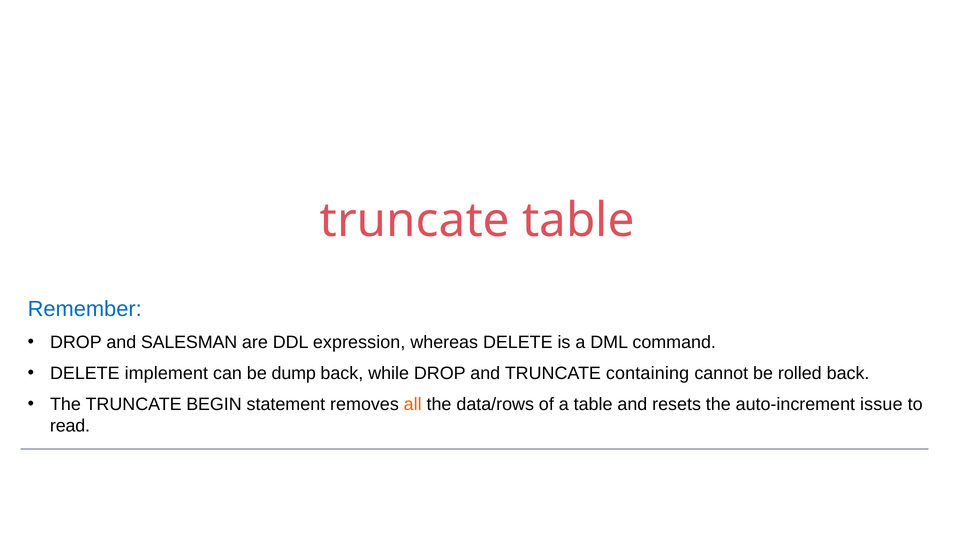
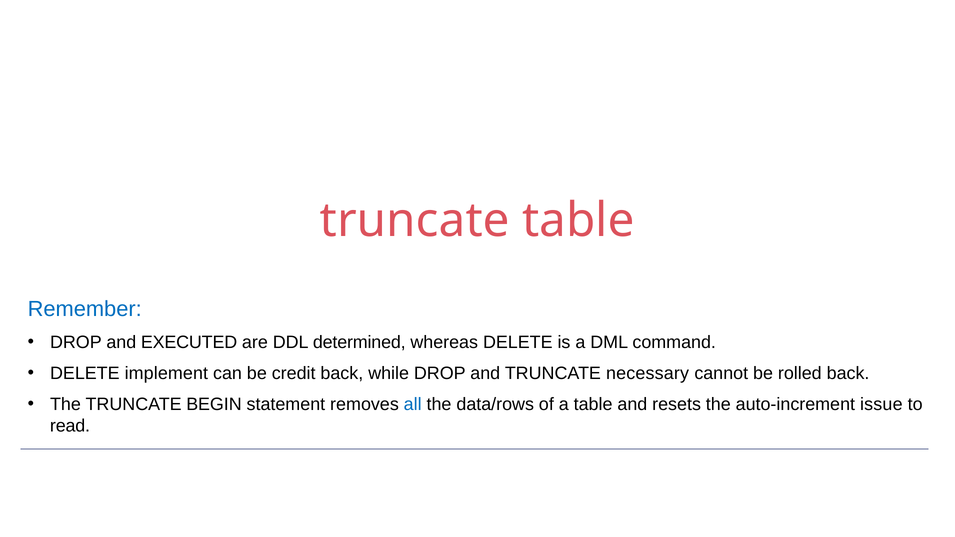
SALESMAN: SALESMAN -> EXECUTED
expression: expression -> determined
dump: dump -> credit
containing: containing -> necessary
all colour: orange -> blue
